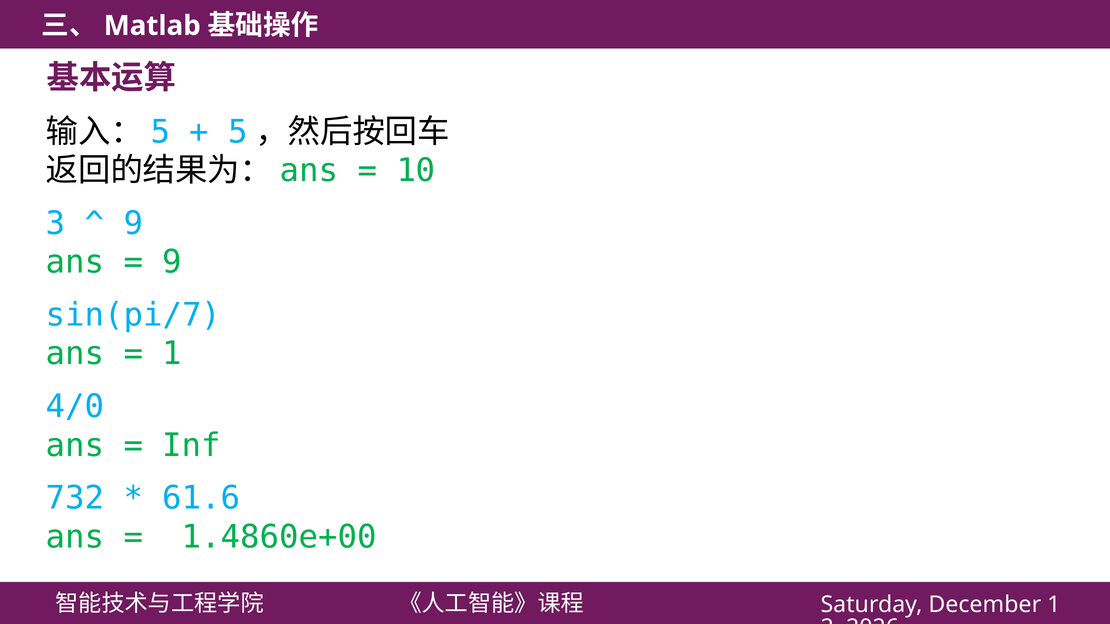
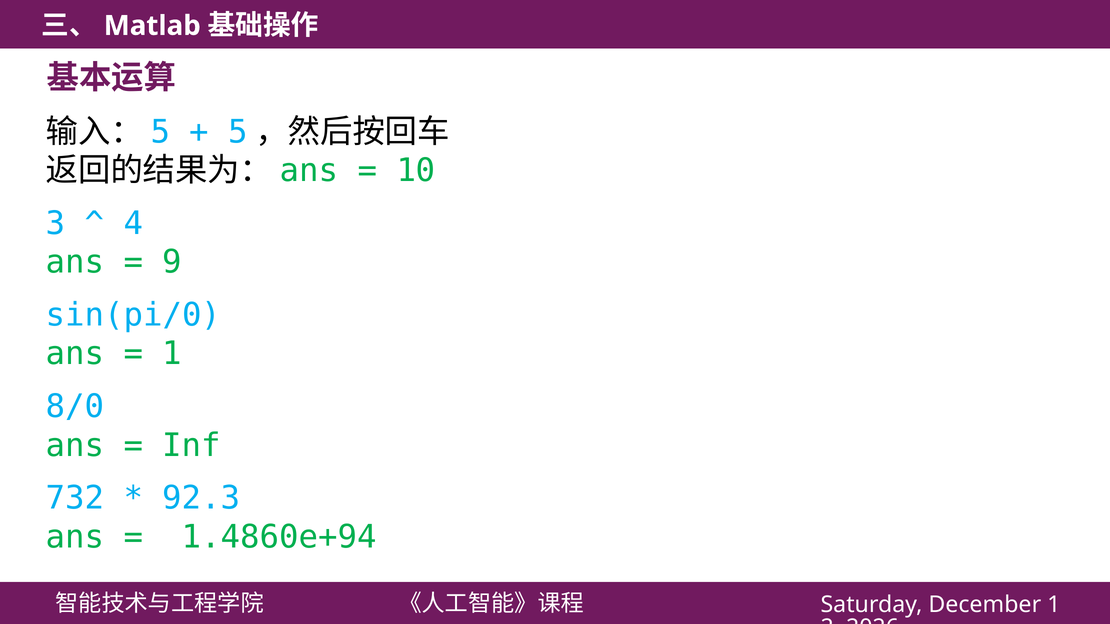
9 at (133, 224): 9 -> 4
sin(pi/7: sin(pi/7 -> sin(pi/0
4/0: 4/0 -> 8/0
61.6: 61.6 -> 92.3
1.4860e+00: 1.4860e+00 -> 1.4860e+94
